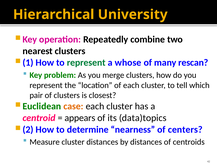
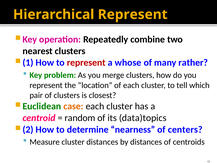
Hierarchical University: University -> Represent
represent at (86, 63) colour: green -> red
rescan: rescan -> rather
appears: appears -> random
